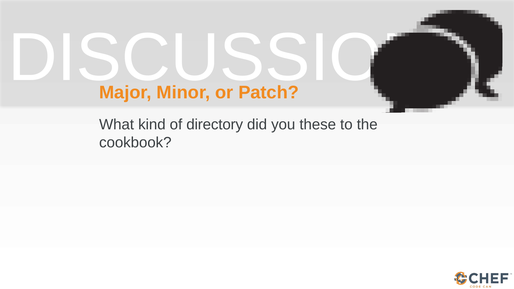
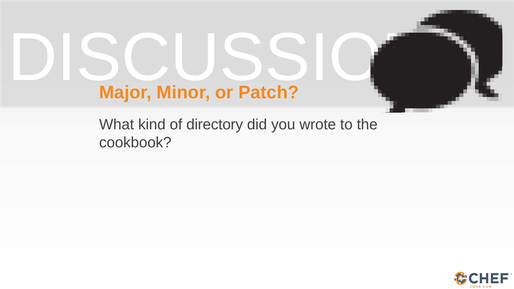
these: these -> wrote
